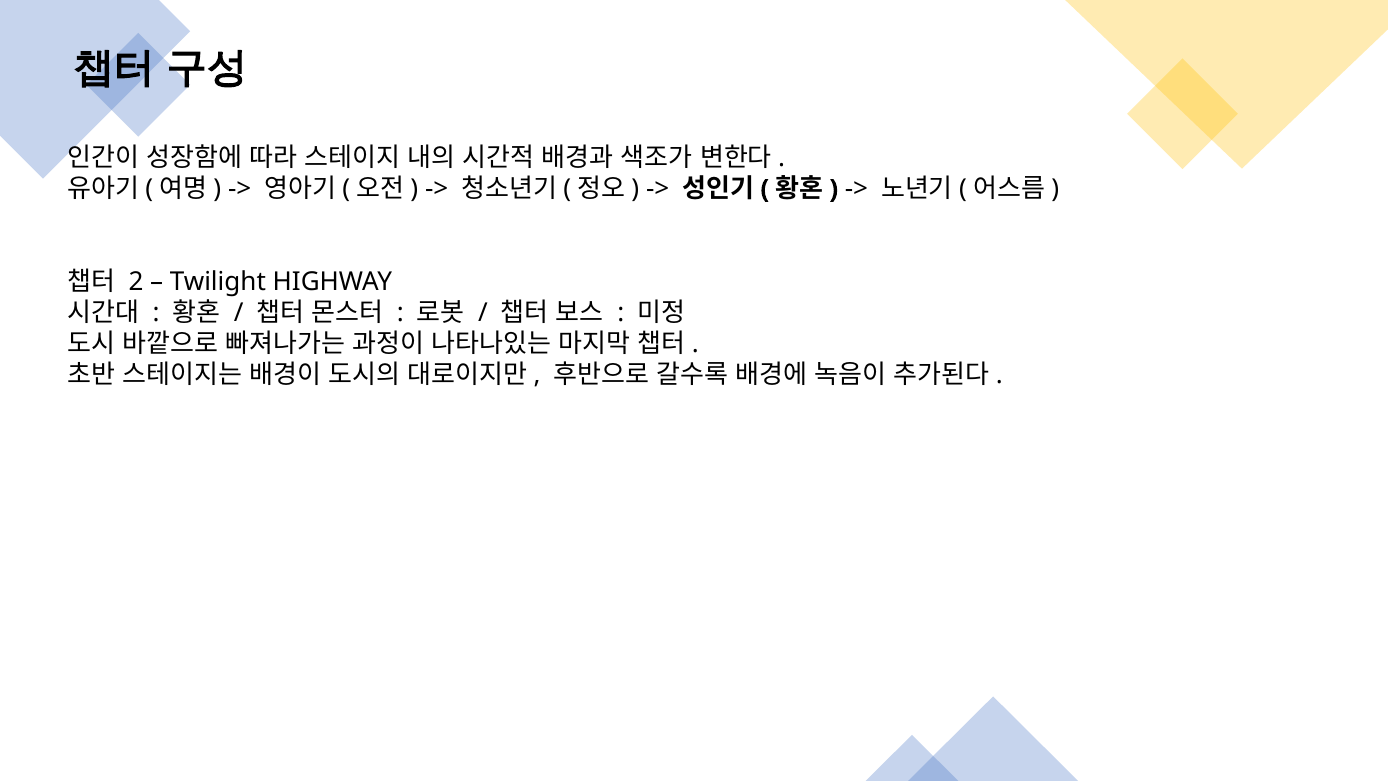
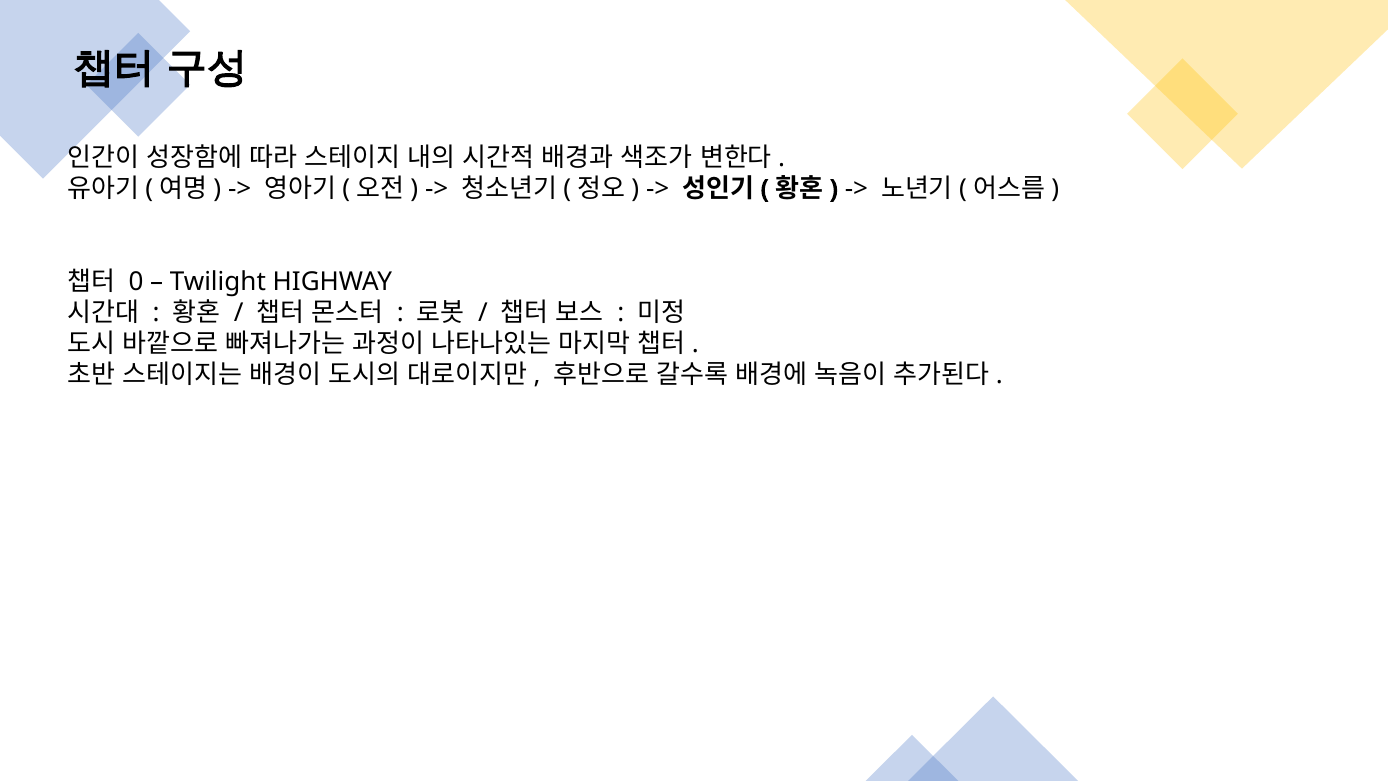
2: 2 -> 0
